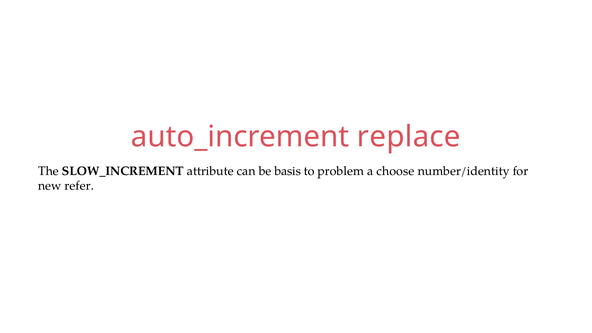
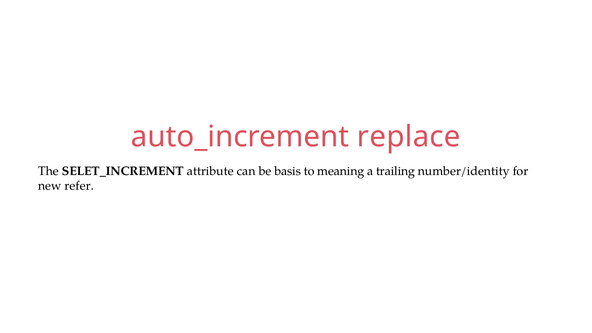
SLOW_INCREMENT: SLOW_INCREMENT -> SELET_INCREMENT
problem: problem -> meaning
choose: choose -> trailing
